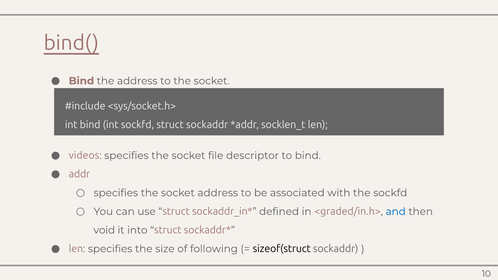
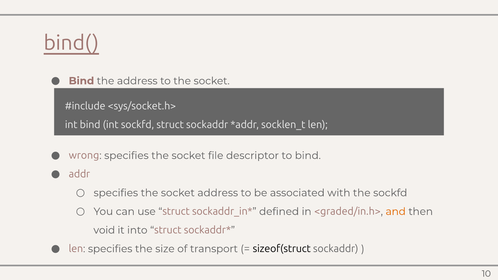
videos: videos -> wrong
and colour: blue -> orange
following: following -> transport
